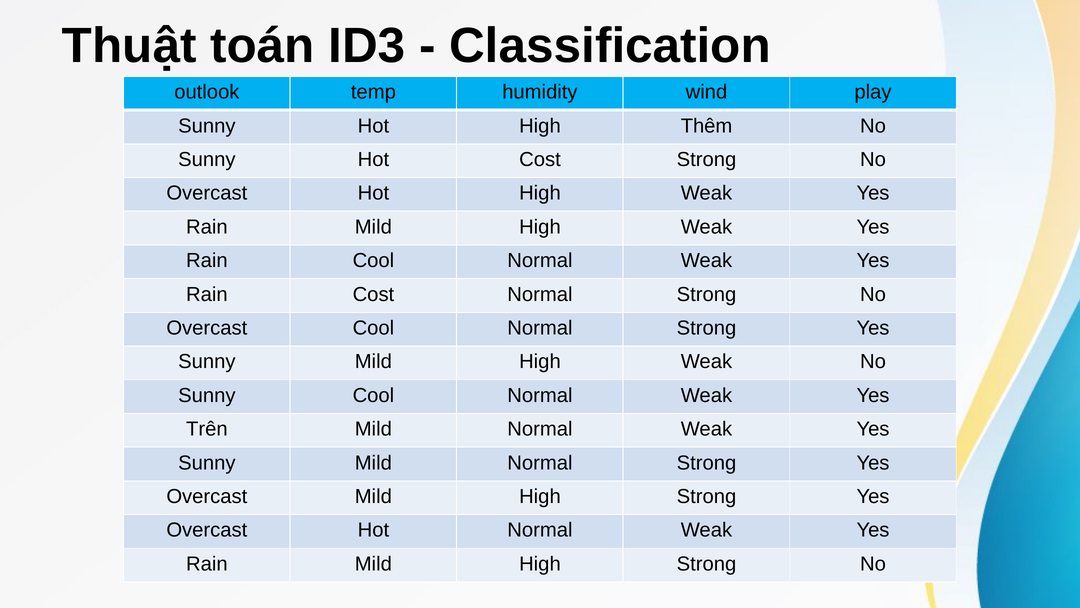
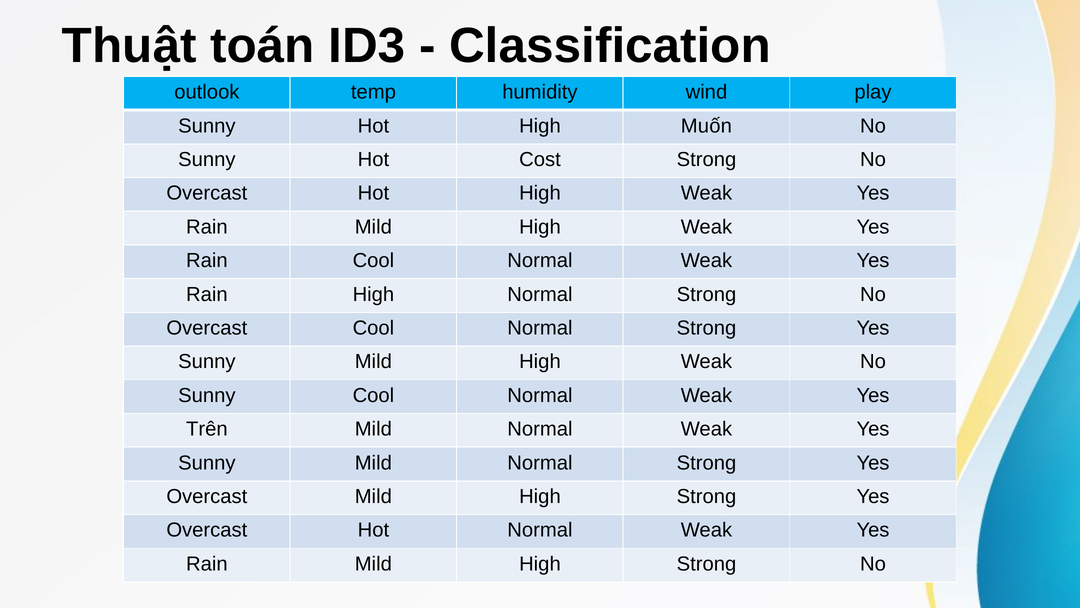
Thêm: Thêm -> Muốn
Rain Cost: Cost -> High
